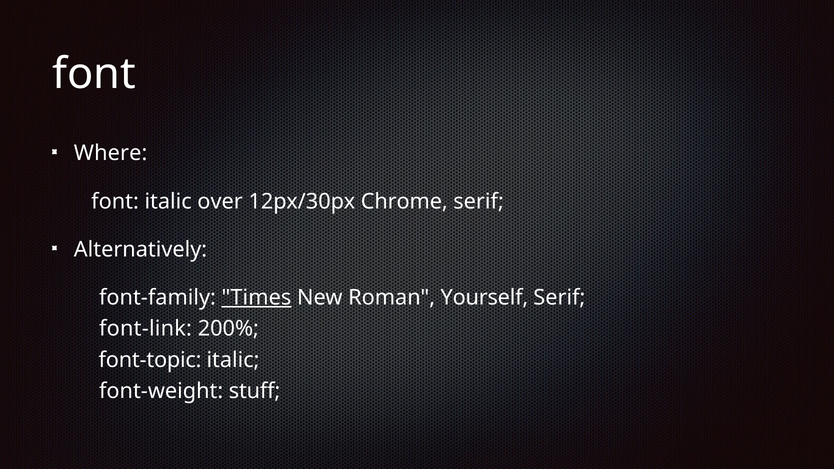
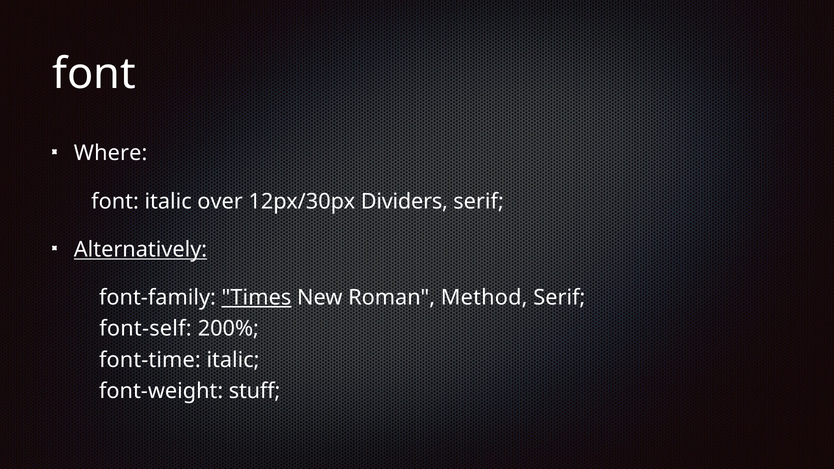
Chrome: Chrome -> Dividers
Alternatively underline: none -> present
Yourself: Yourself -> Method
font-link: font-link -> font-self
font-topic: font-topic -> font-time
